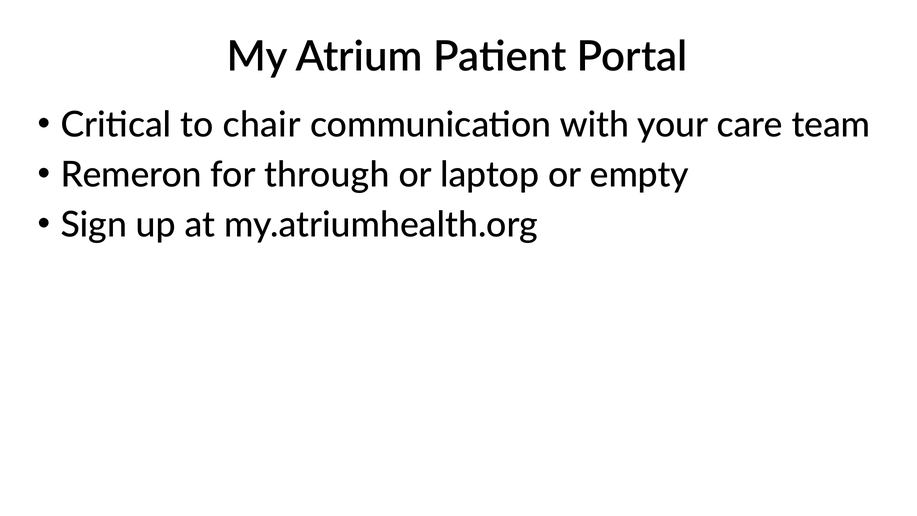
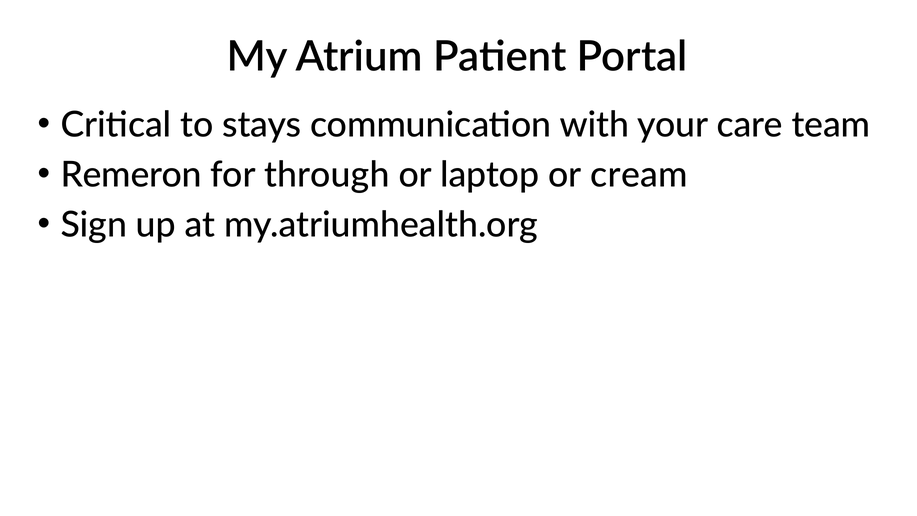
chair: chair -> stays
empty: empty -> cream
